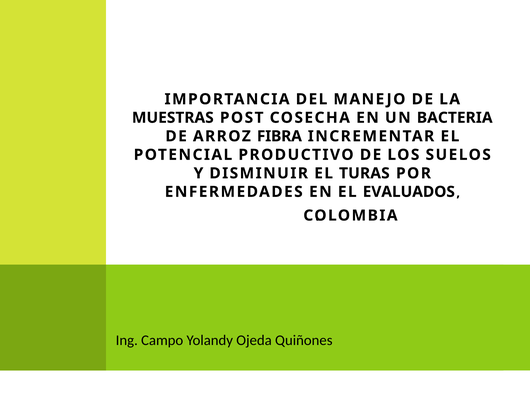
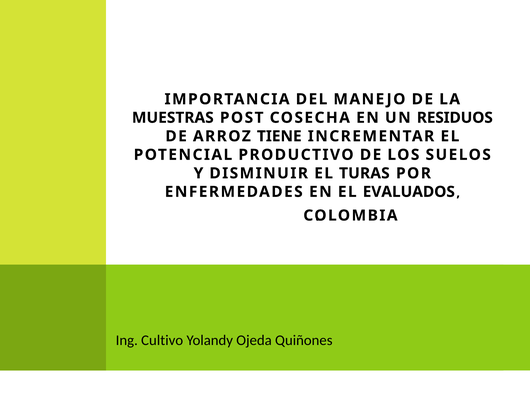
BACTERIA: BACTERIA -> RESIDUOS
FIBRA: FIBRA -> TIENE
Campo: Campo -> Cultivo
